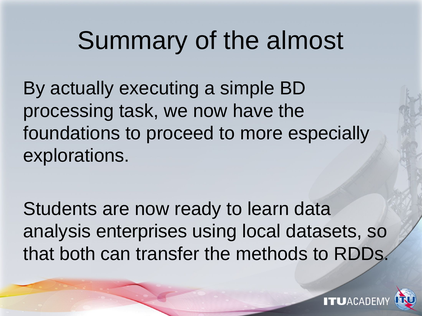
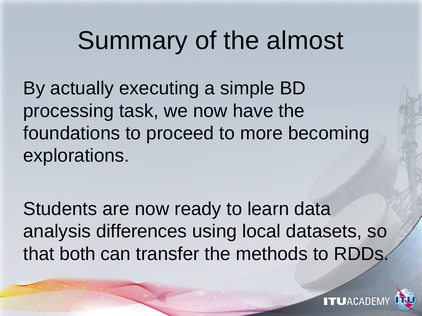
especially: especially -> becoming
enterprises: enterprises -> differences
